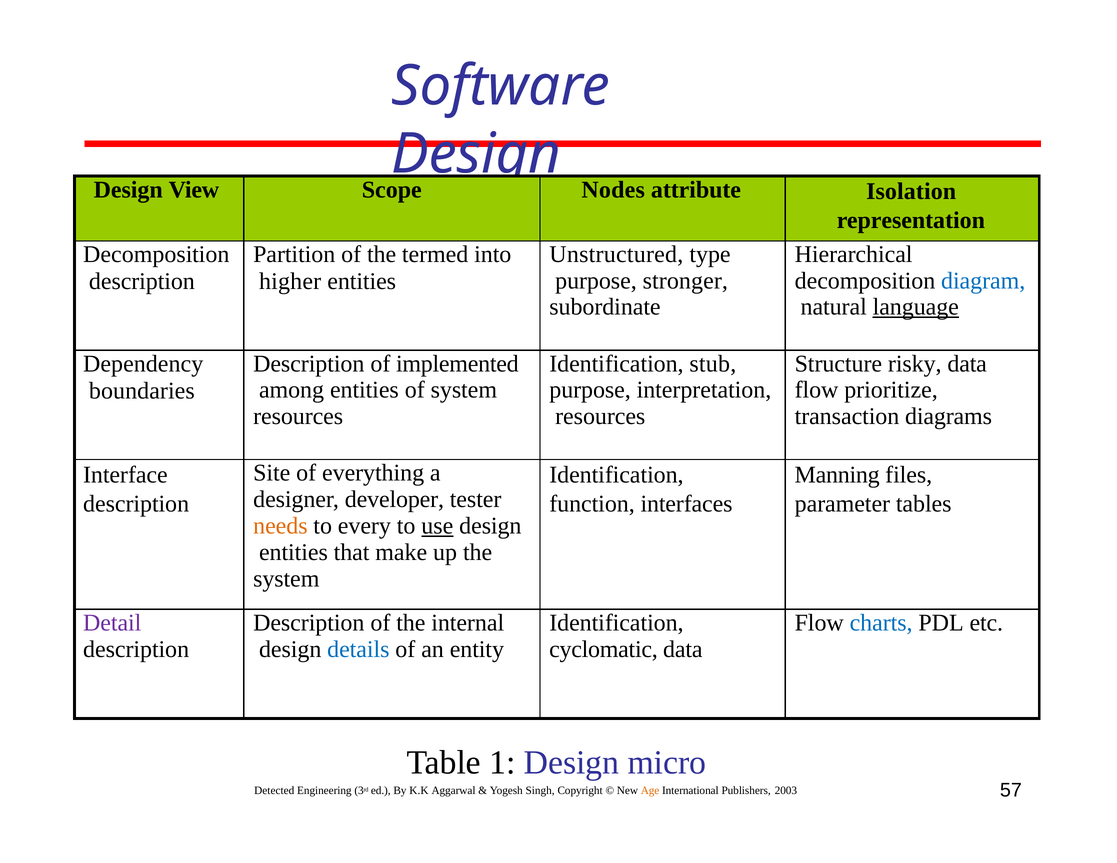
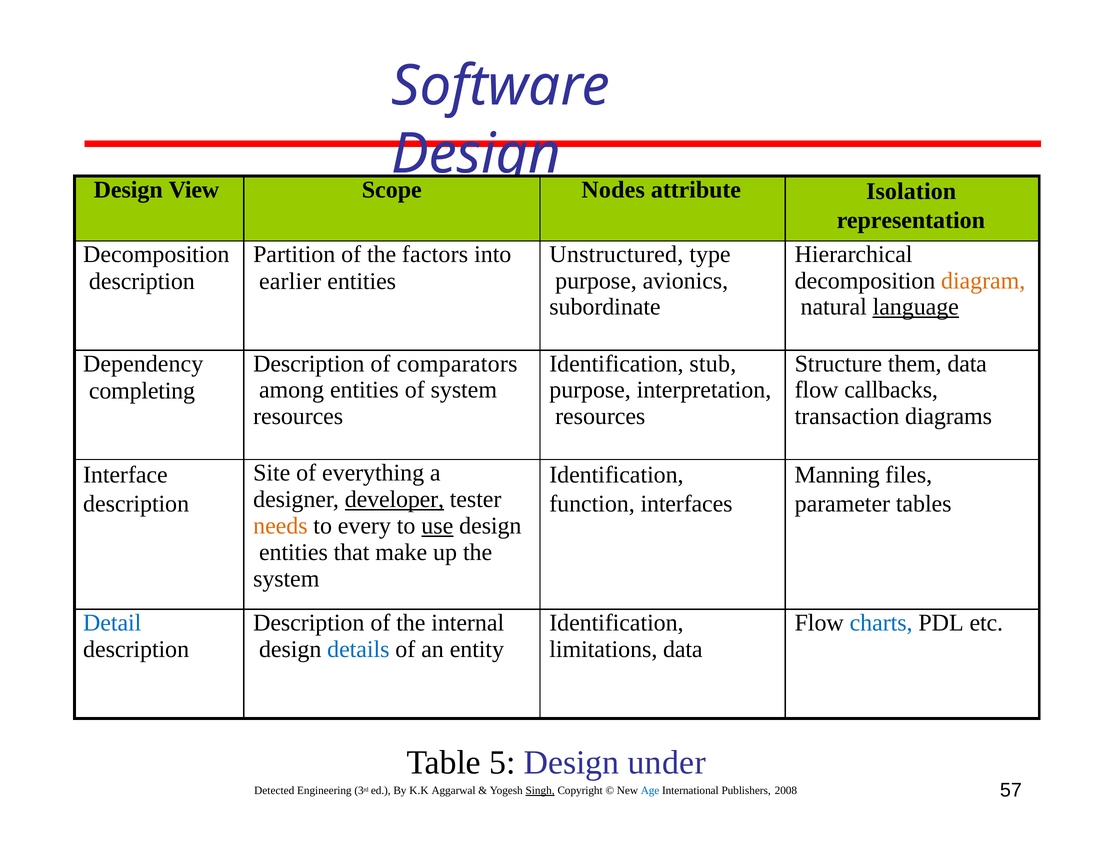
termed: termed -> factors
stronger: stronger -> avionics
diagram colour: blue -> orange
higher: higher -> earlier
implemented: implemented -> comparators
risky: risky -> them
prioritize: prioritize -> callbacks
boundaries: boundaries -> completing
developer underline: none -> present
Detail colour: purple -> blue
cyclomatic: cyclomatic -> limitations
1: 1 -> 5
micro: micro -> under
Singh underline: none -> present
Age colour: orange -> blue
2003: 2003 -> 2008
